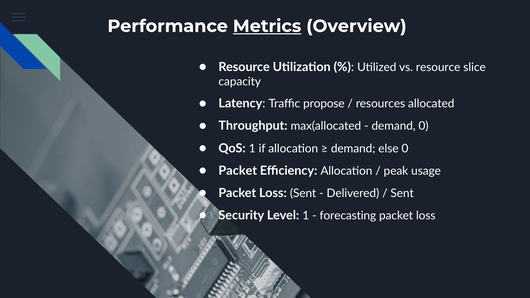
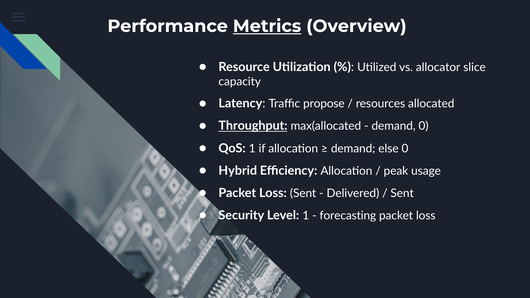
vs resource: resource -> allocator
Throughput underline: none -> present
Packet at (238, 171): Packet -> Hybrid
